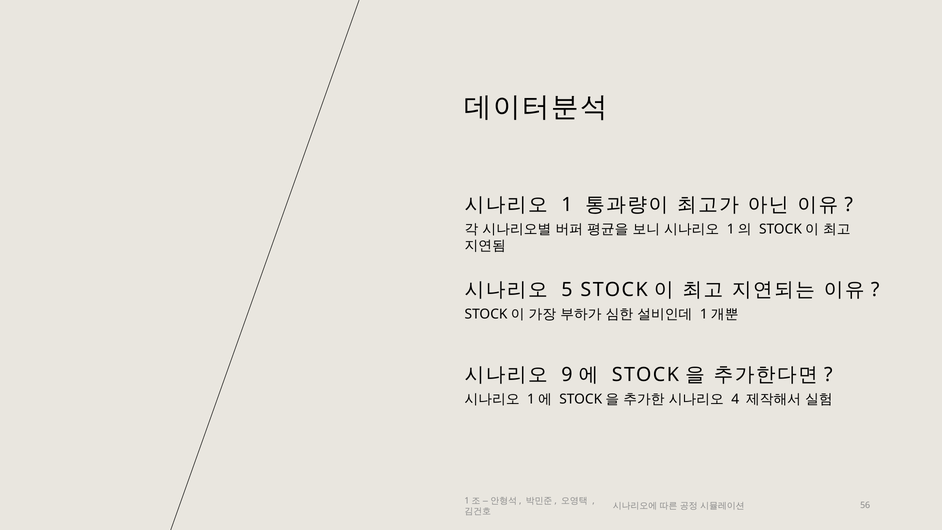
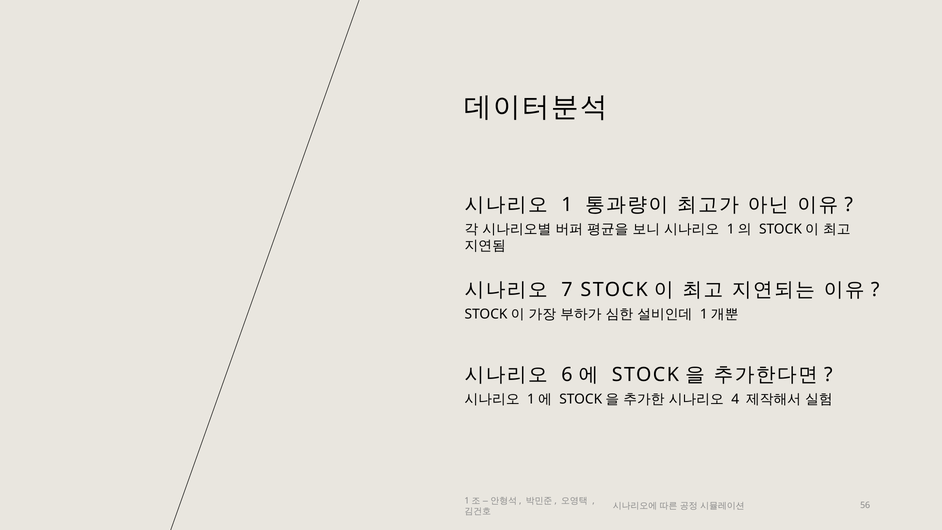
5: 5 -> 7
9: 9 -> 6
